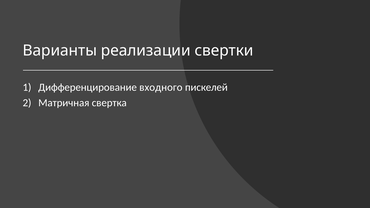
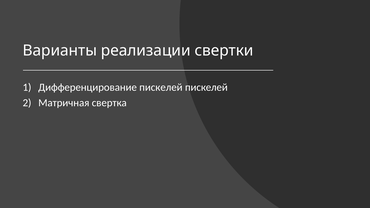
Дифференцирование входного: входного -> пискелей
